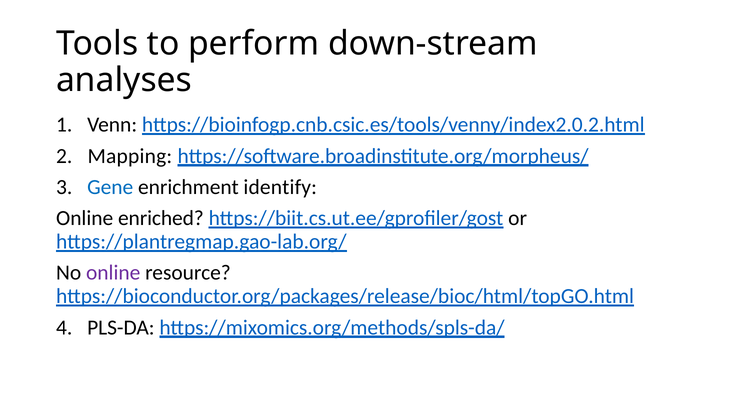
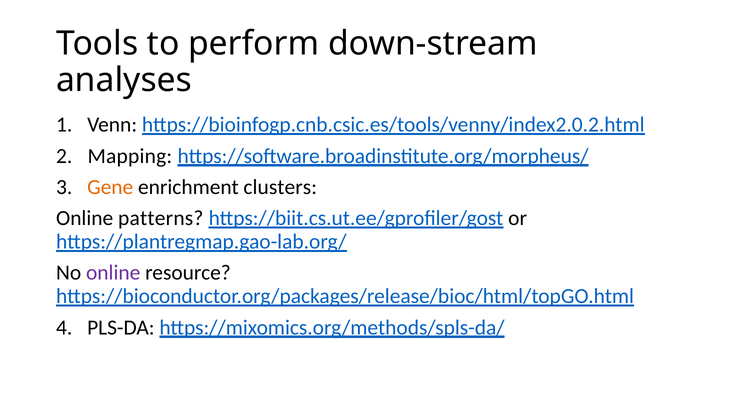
Gene colour: blue -> orange
identify: identify -> clusters
enriched: enriched -> patterns
